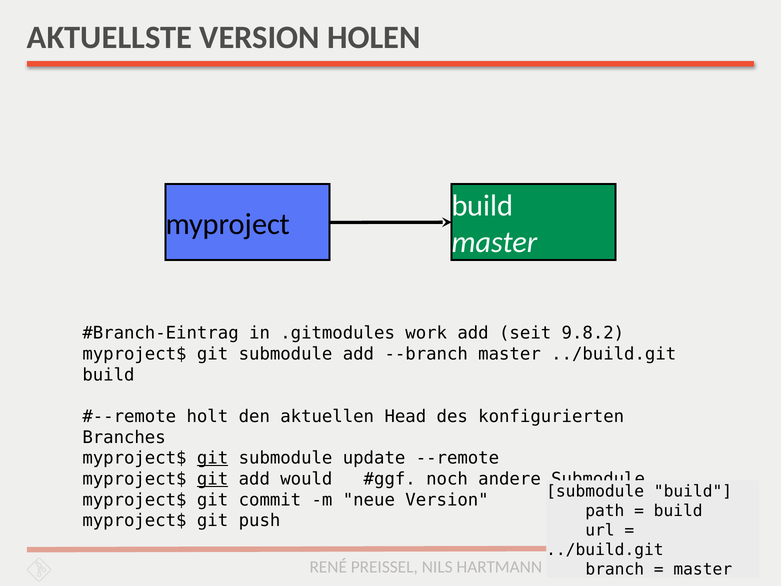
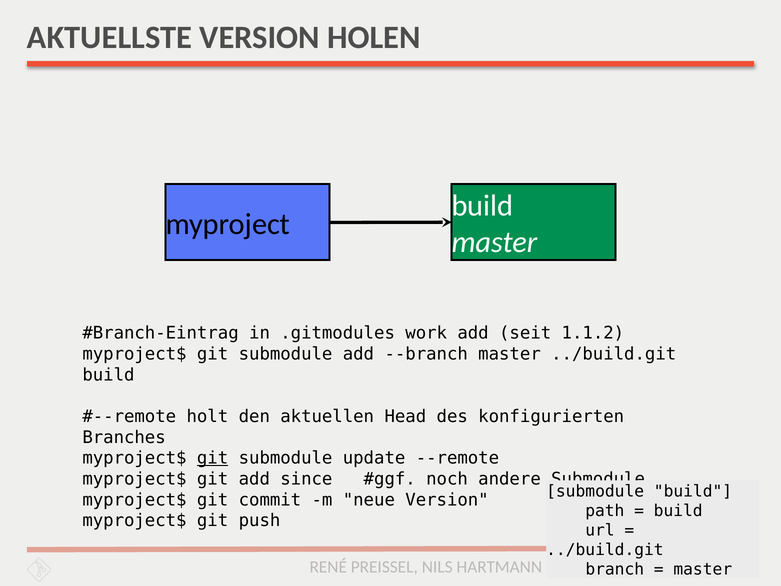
9.8.2: 9.8.2 -> 1.1.2
git at (213, 479) underline: present -> none
would: would -> since
